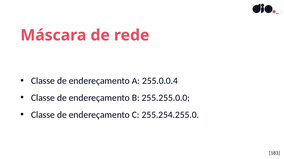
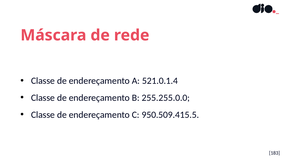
255.0.0.4: 255.0.0.4 -> 521.0.1.4
255.254.255.0: 255.254.255.0 -> 950.509.415.5
